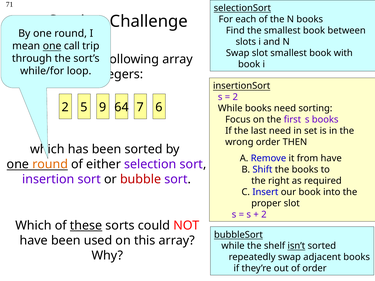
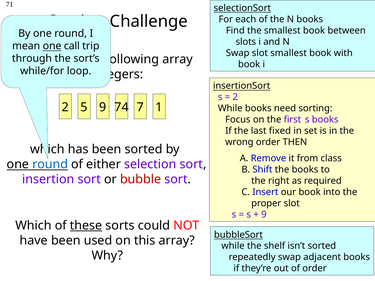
64: 64 -> 74
6: 6 -> 1
last need: need -> fixed
from have: have -> class
round at (50, 164) colour: orange -> blue
2 at (264, 215): 2 -> 9
isn’t underline: present -> none
